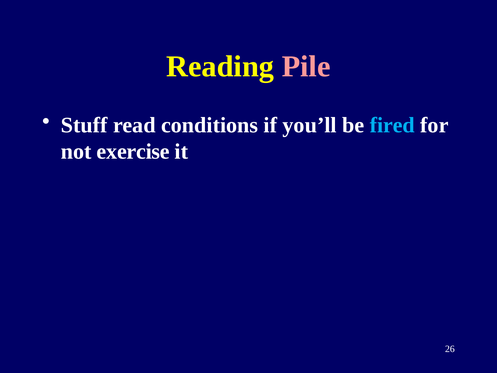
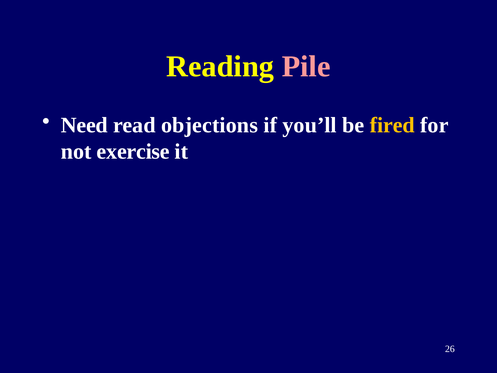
Stuff: Stuff -> Need
conditions: conditions -> objections
fired colour: light blue -> yellow
